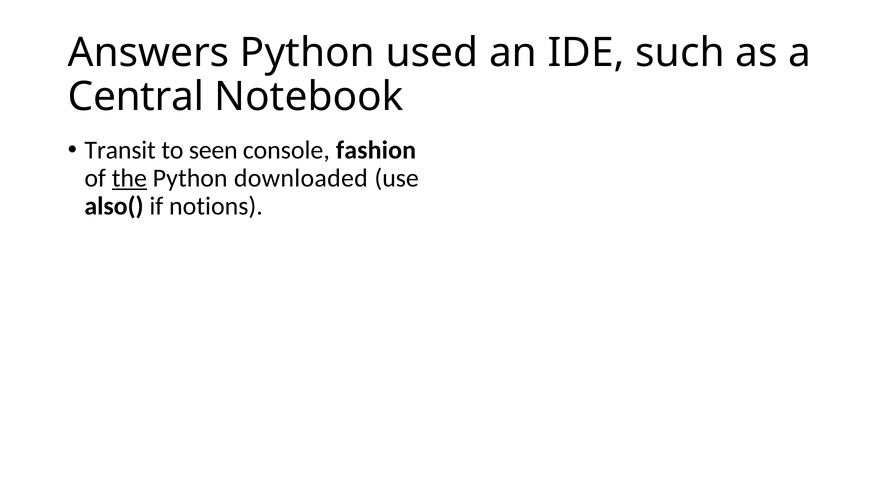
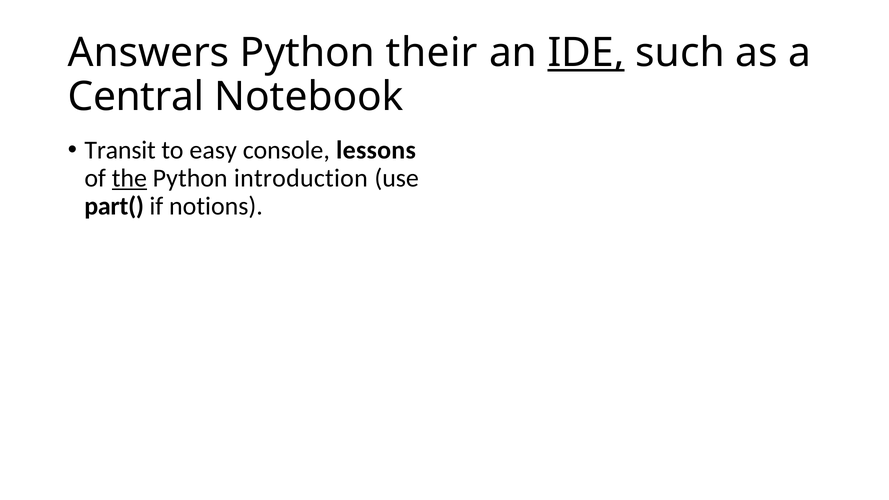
used: used -> their
IDE underline: none -> present
seen: seen -> easy
fashion: fashion -> lessons
downloaded: downloaded -> introduction
also(: also( -> part(
